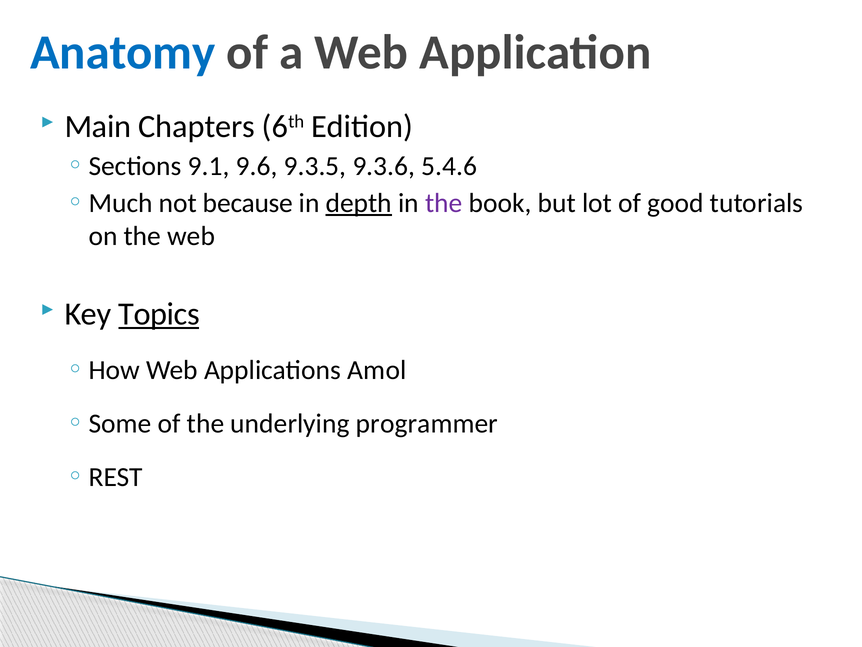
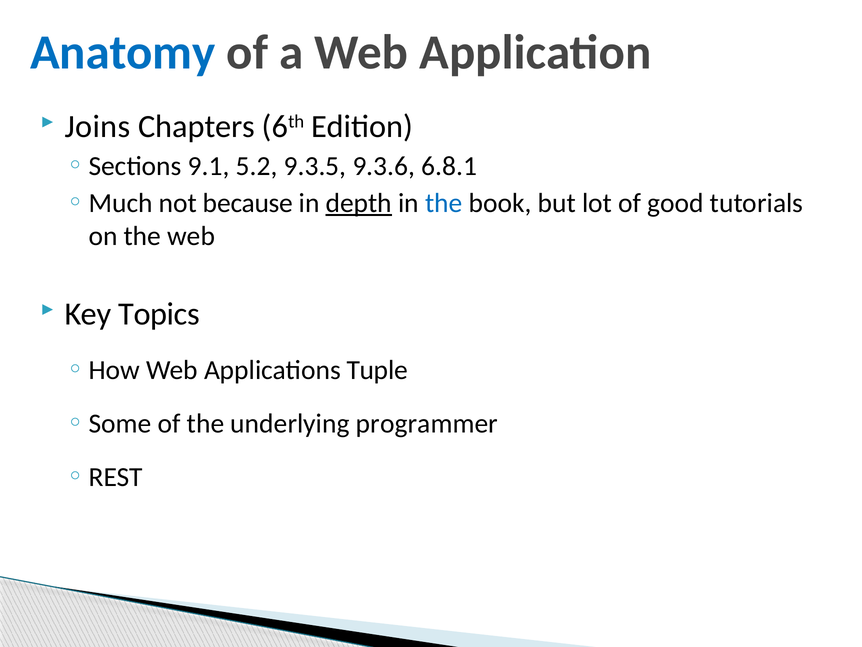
Main: Main -> Joins
9.6: 9.6 -> 5.2
5.4.6: 5.4.6 -> 6.8.1
the at (444, 203) colour: purple -> blue
Topics underline: present -> none
Amol: Amol -> Tuple
